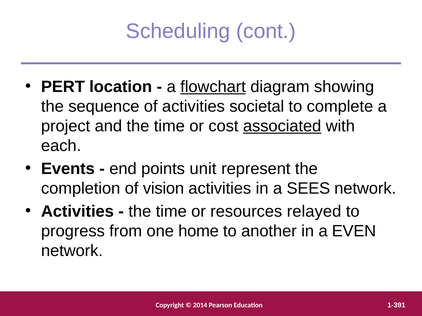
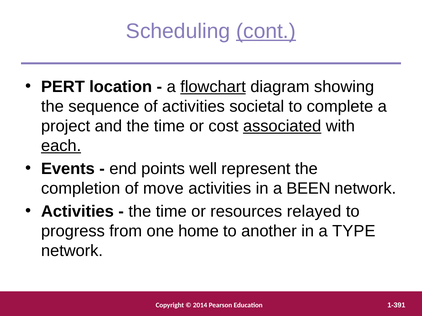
cont underline: none -> present
each underline: none -> present
unit: unit -> well
vision: vision -> move
SEES: SEES -> BEEN
EVEN: EVEN -> TYPE
